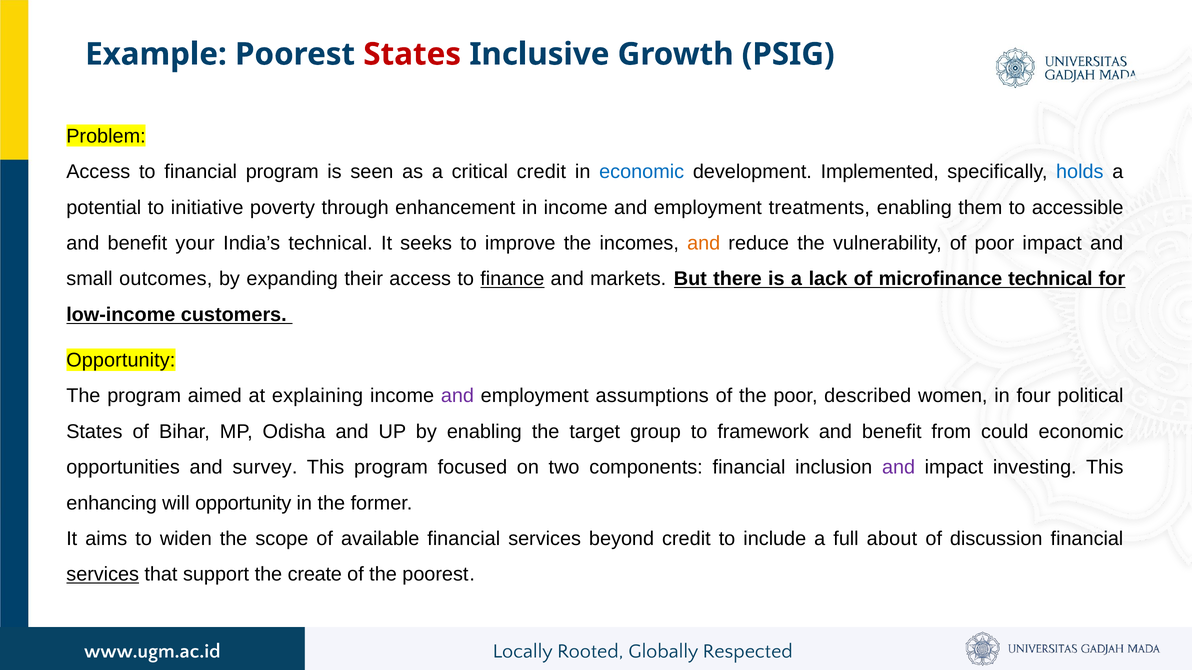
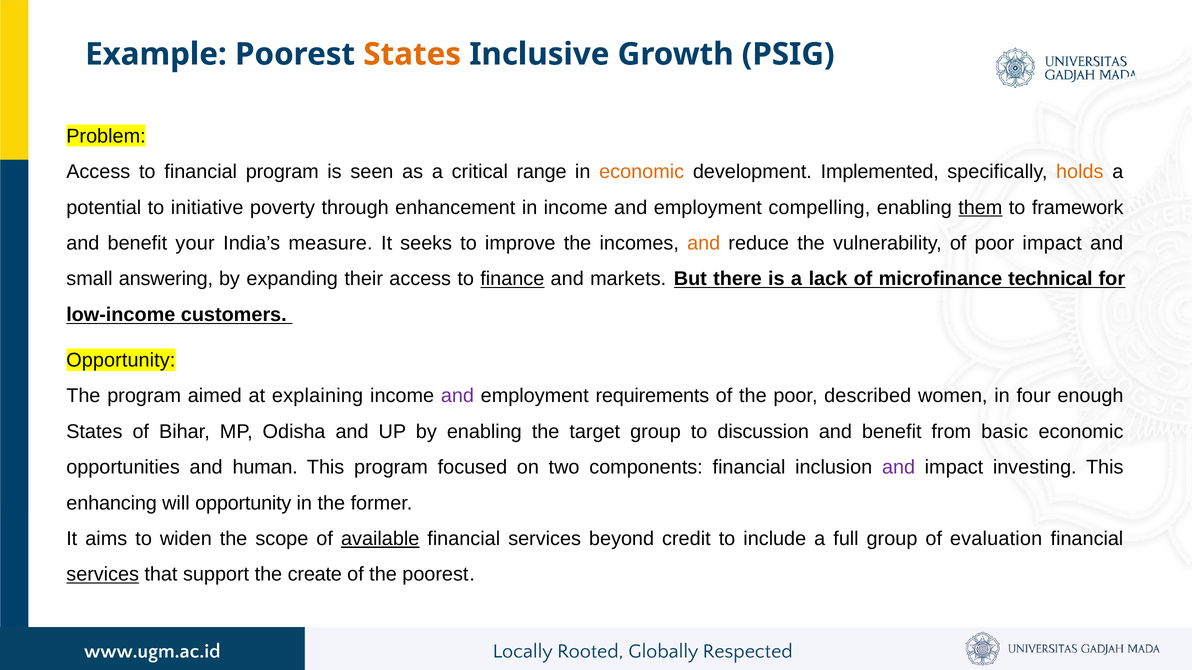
States at (412, 54) colour: red -> orange
critical credit: credit -> range
economic at (642, 172) colour: blue -> orange
holds colour: blue -> orange
treatments: treatments -> compelling
them underline: none -> present
accessible: accessible -> framework
India’s technical: technical -> measure
outcomes: outcomes -> answering
assumptions: assumptions -> requirements
political: political -> enough
framework: framework -> discussion
could: could -> basic
survey: survey -> human
available underline: none -> present
full about: about -> group
discussion: discussion -> evaluation
